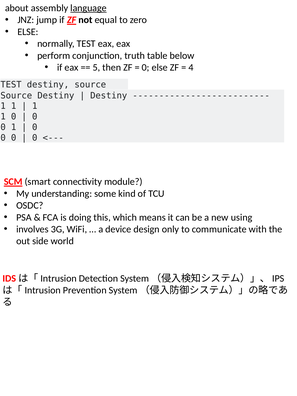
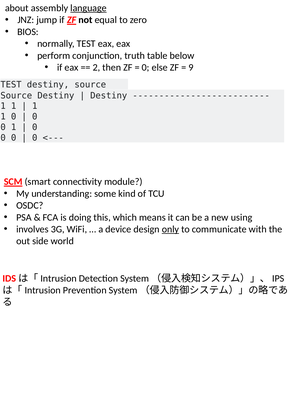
ELSE at (28, 32): ELSE -> BIOS
5: 5 -> 2
4: 4 -> 9
only underline: none -> present
